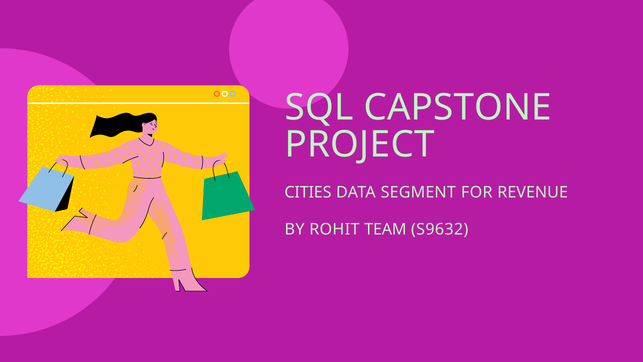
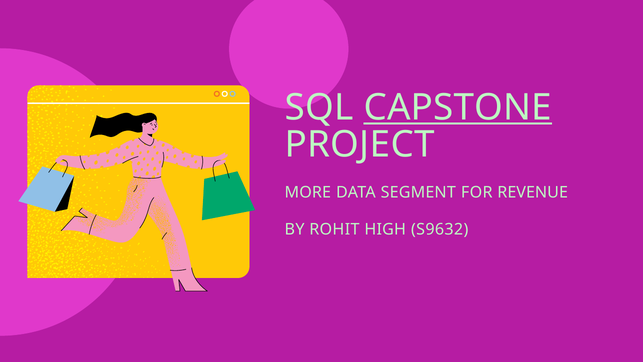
CAPSTONE underline: none -> present
CITIES: CITIES -> MORE
TEAM: TEAM -> HIGH
